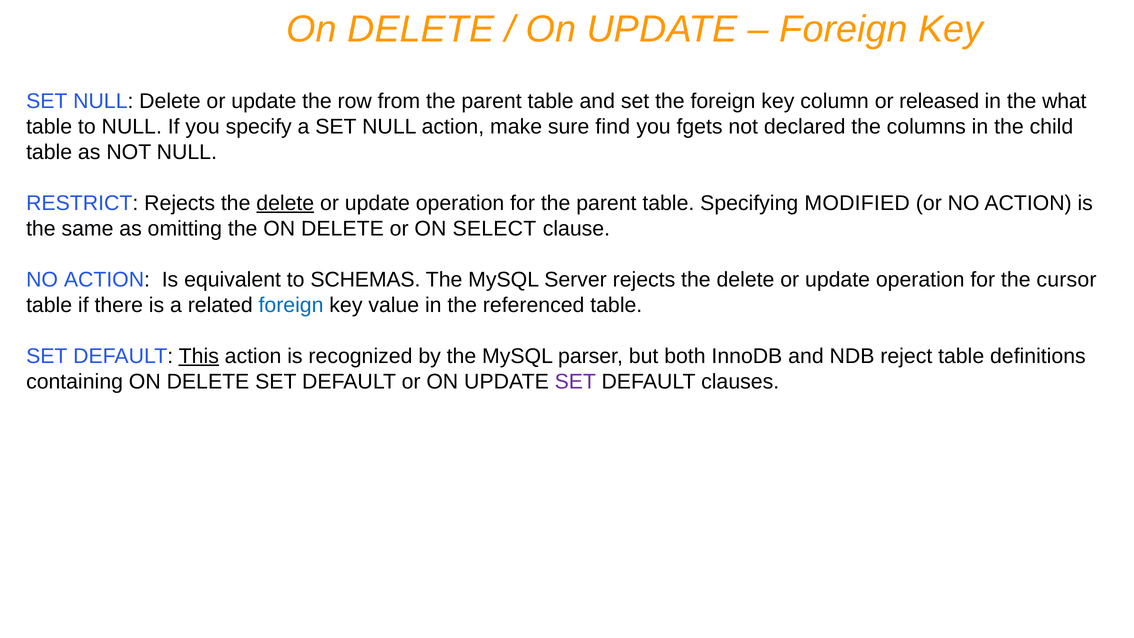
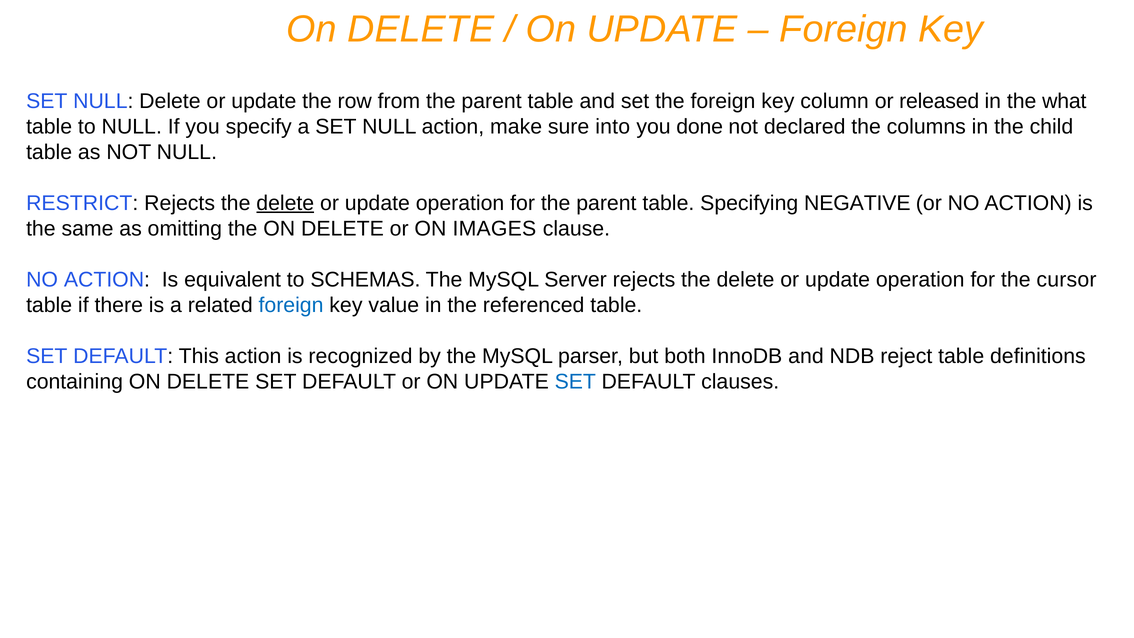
find: find -> into
fgets: fgets -> done
MODIFIED: MODIFIED -> NEGATIVE
SELECT: SELECT -> IMAGES
This underline: present -> none
SET at (575, 382) colour: purple -> blue
